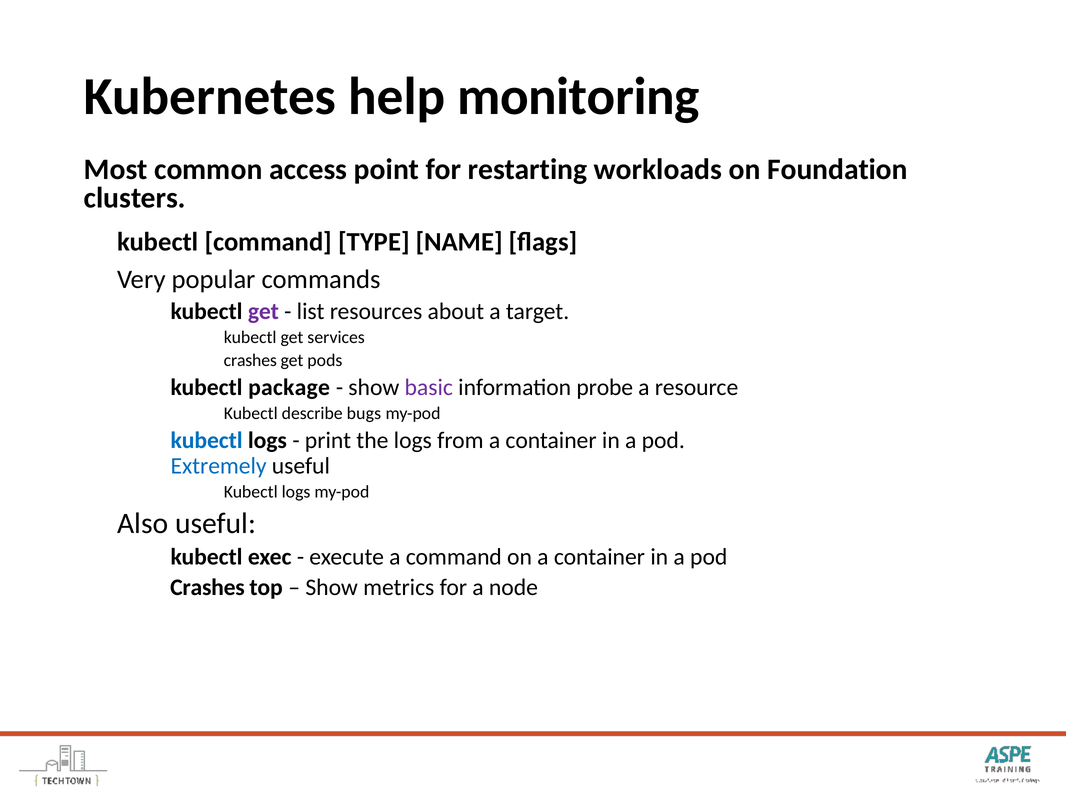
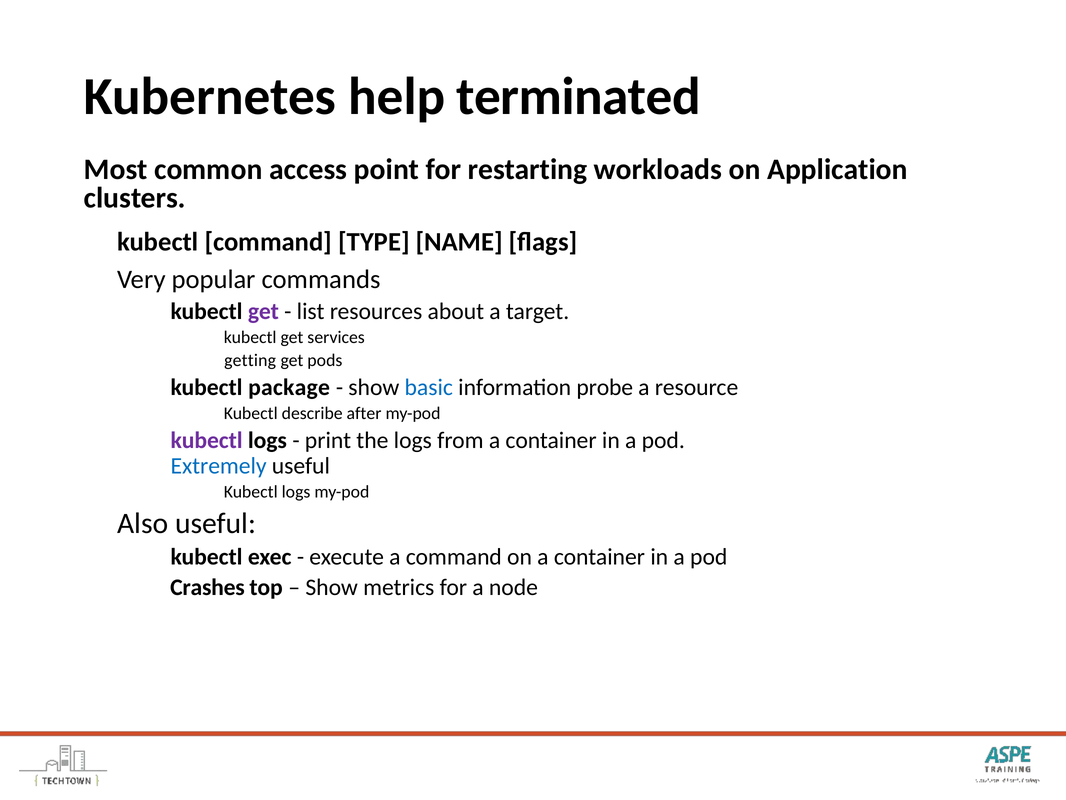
monitoring: monitoring -> terminated
Foundation: Foundation -> Application
crashes at (250, 360): crashes -> getting
basic colour: purple -> blue
bugs: bugs -> after
kubectl at (207, 440) colour: blue -> purple
